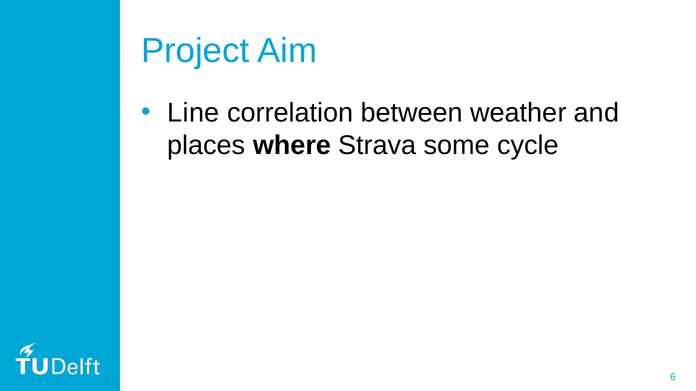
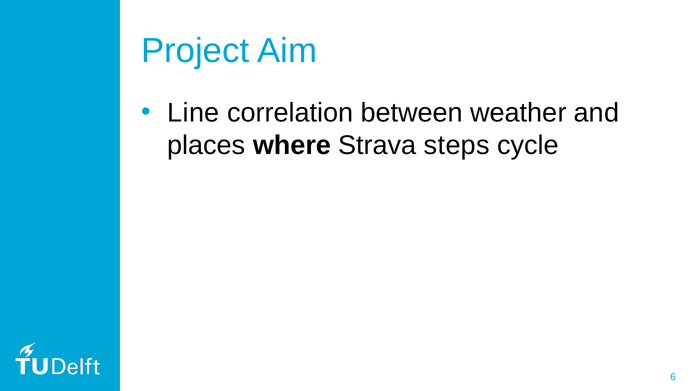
some: some -> steps
